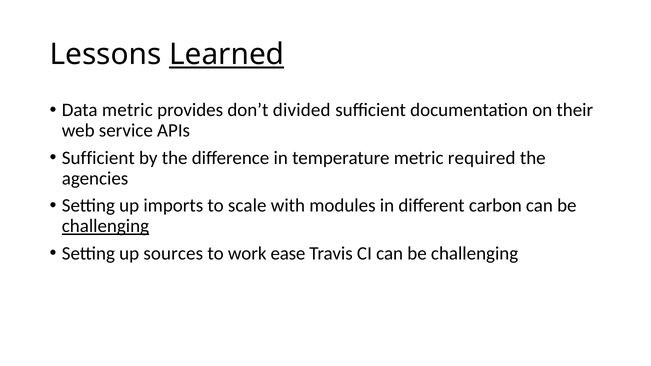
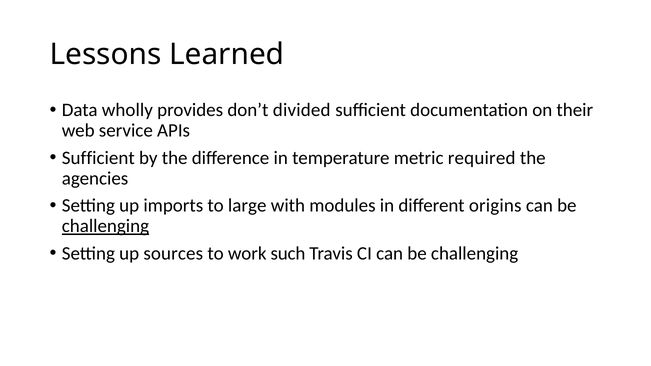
Learned underline: present -> none
Data metric: metric -> wholly
scale: scale -> large
carbon: carbon -> origins
ease: ease -> such
